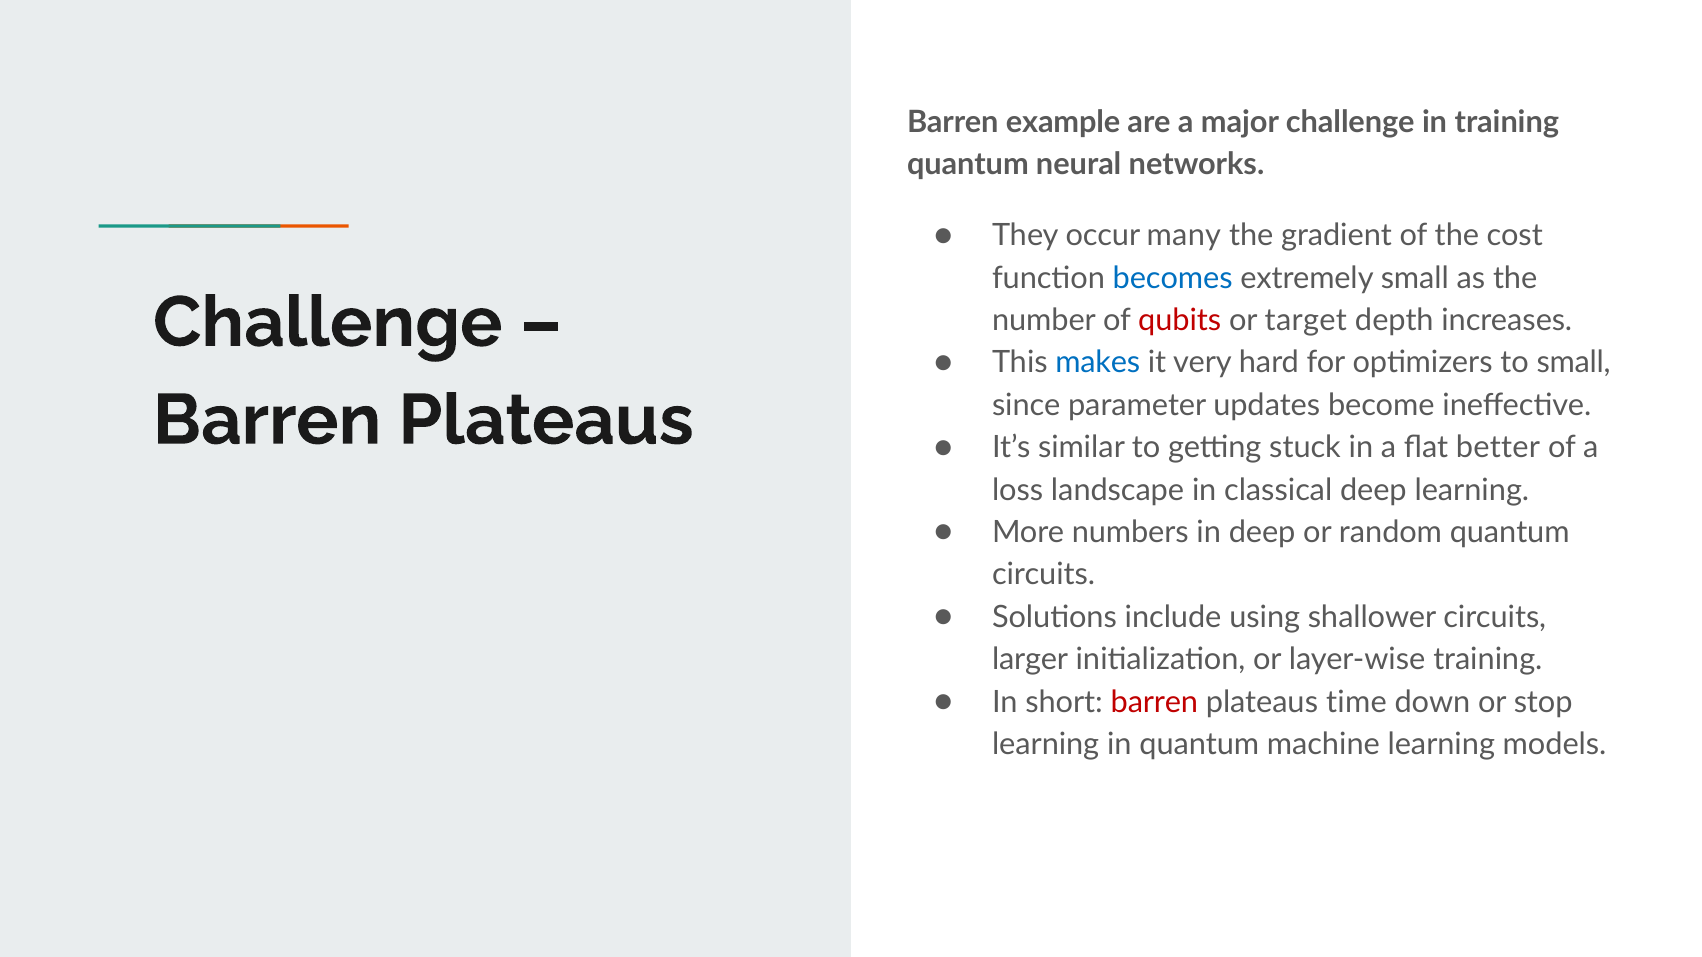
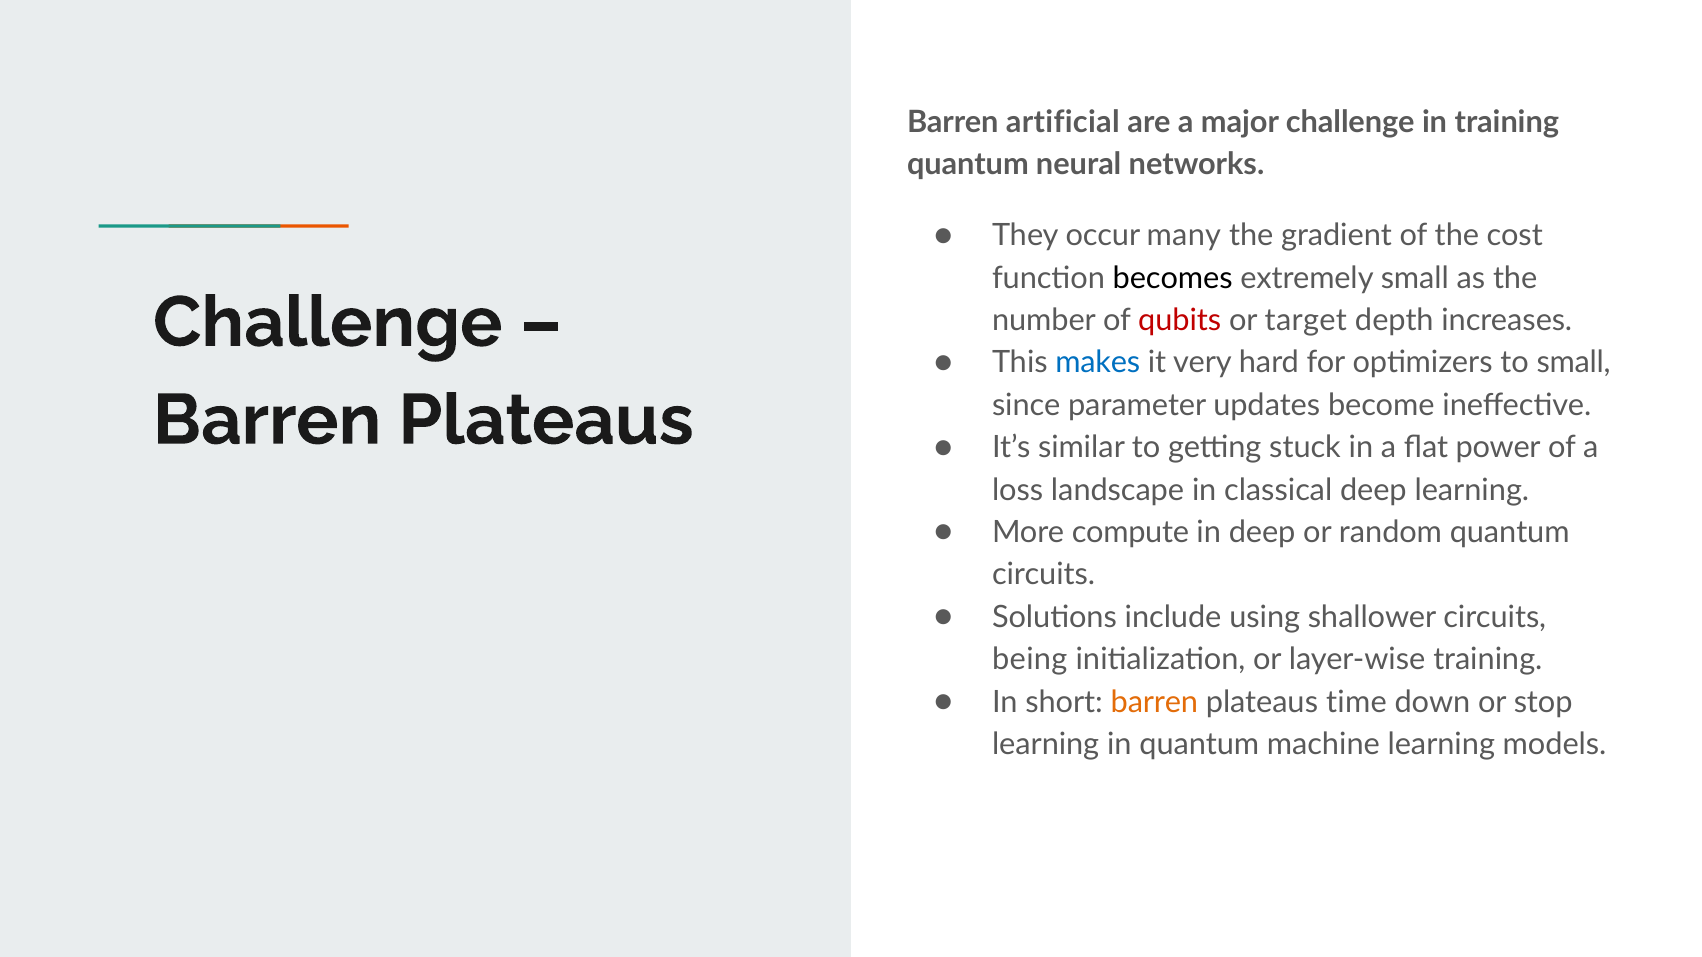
example: example -> artificial
becomes colour: blue -> black
better: better -> power
numbers: numbers -> compute
larger: larger -> being
barren at (1154, 702) colour: red -> orange
